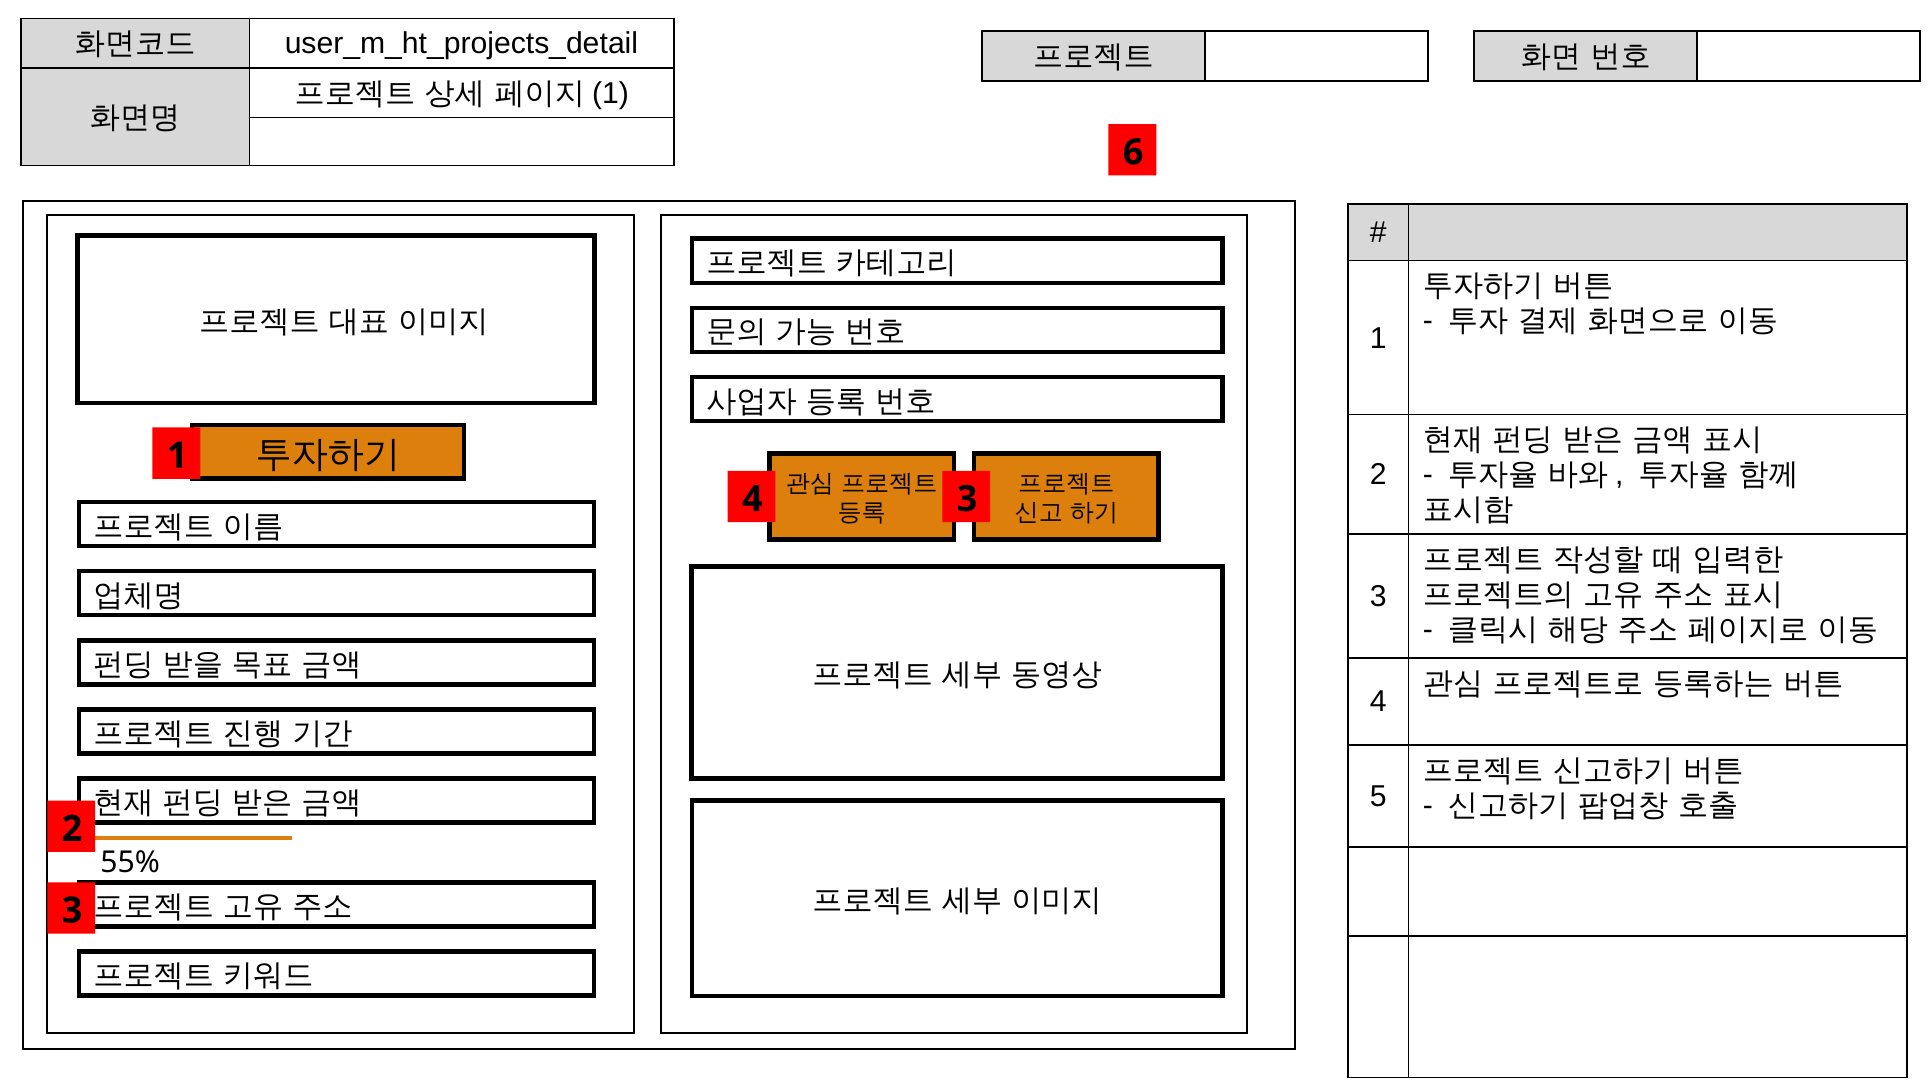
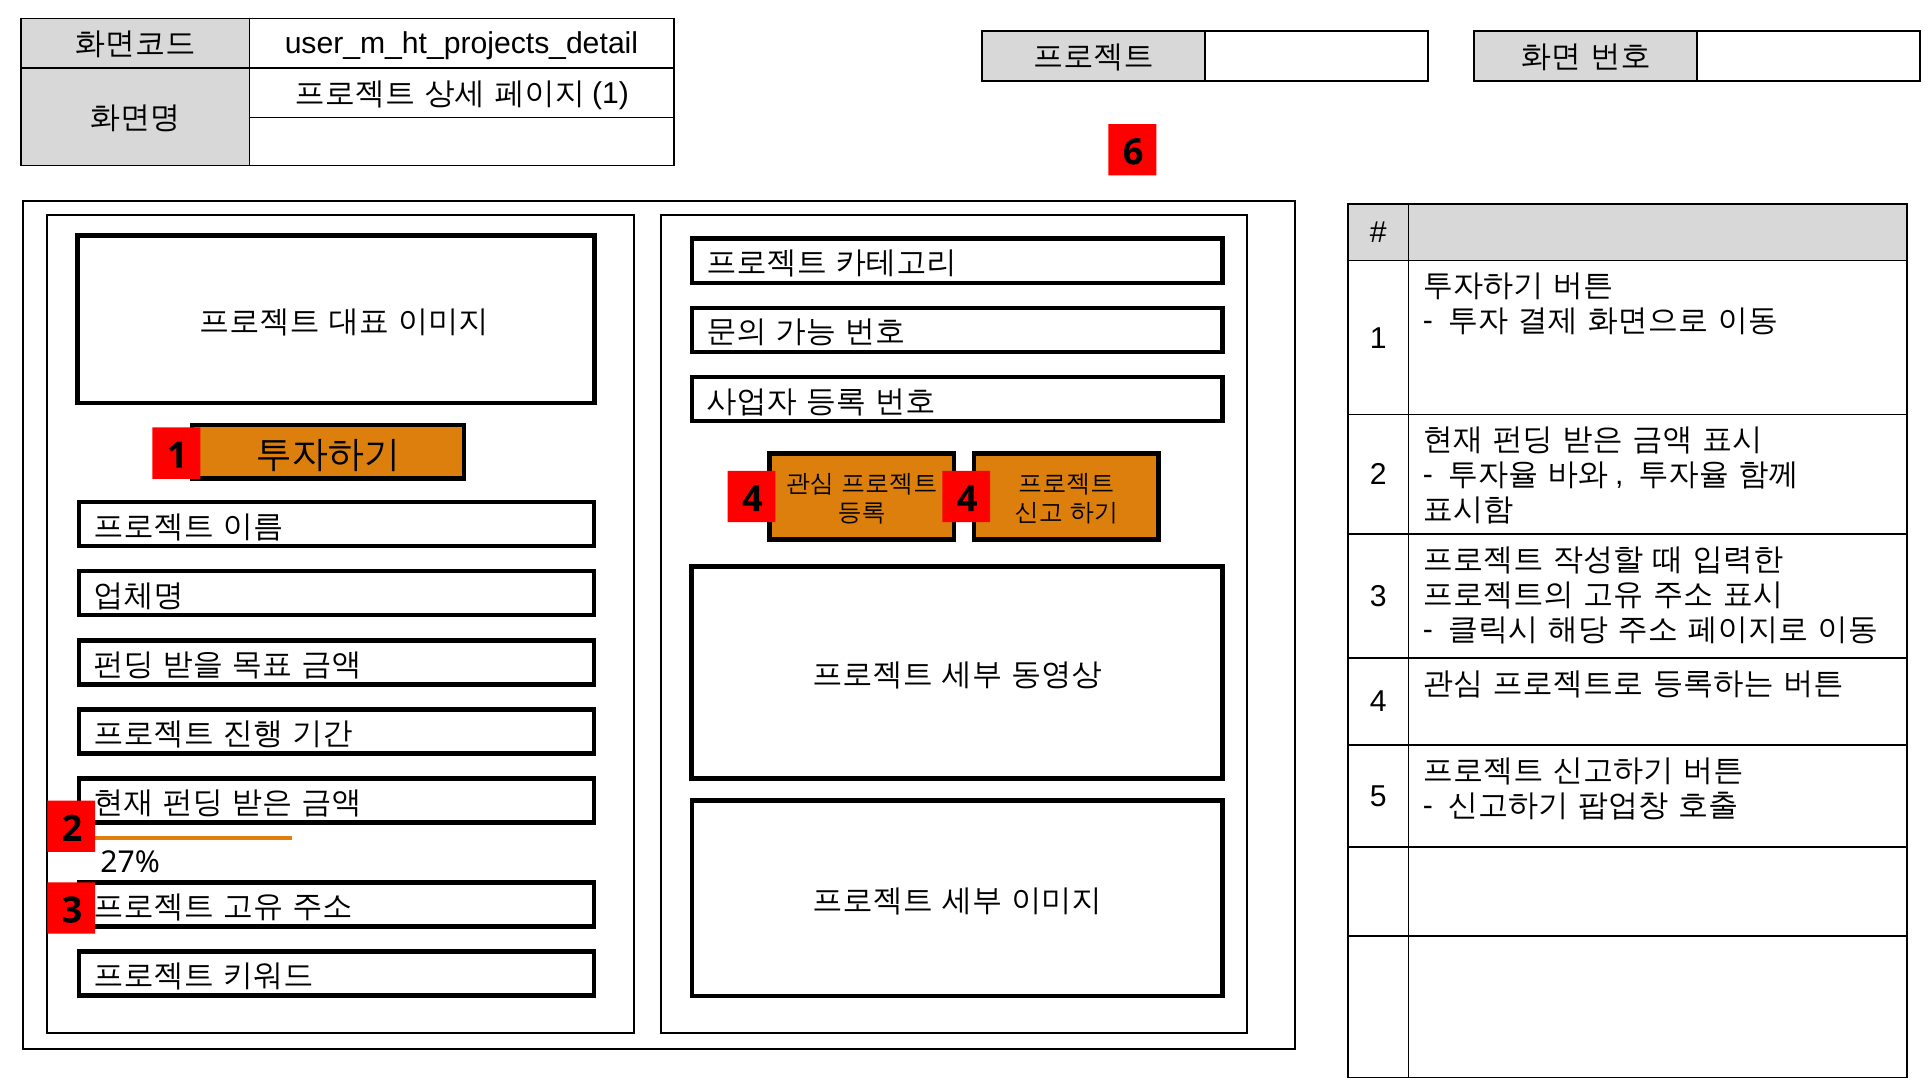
4 3: 3 -> 4
55%: 55% -> 27%
